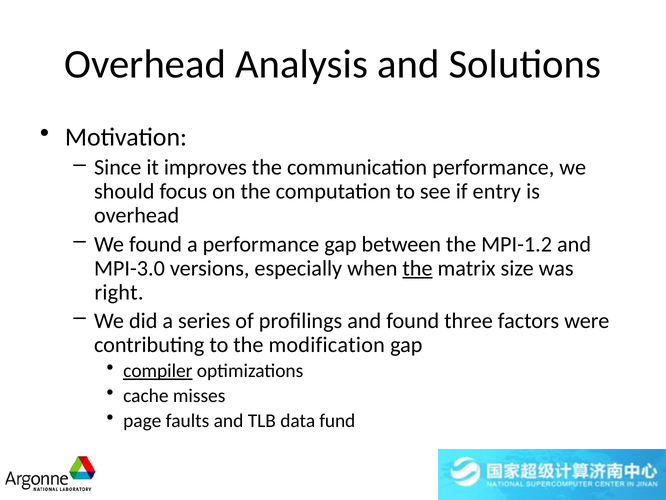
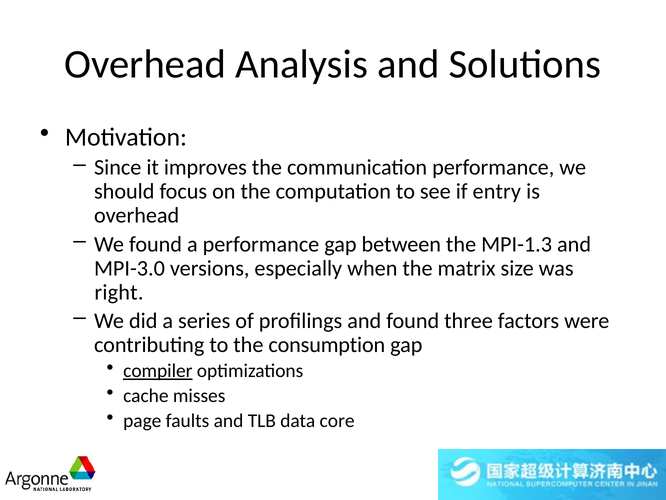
MPI-1.2: MPI-1.2 -> MPI-1.3
the at (417, 268) underline: present -> none
modification: modification -> consumption
fund: fund -> core
